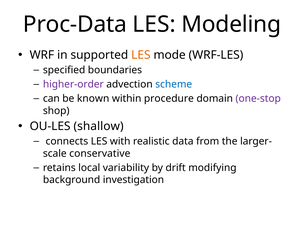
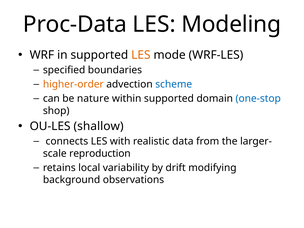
higher-order colour: purple -> orange
known: known -> nature
within procedure: procedure -> supported
one-stop colour: purple -> blue
conservative: conservative -> reproduction
investigation: investigation -> observations
